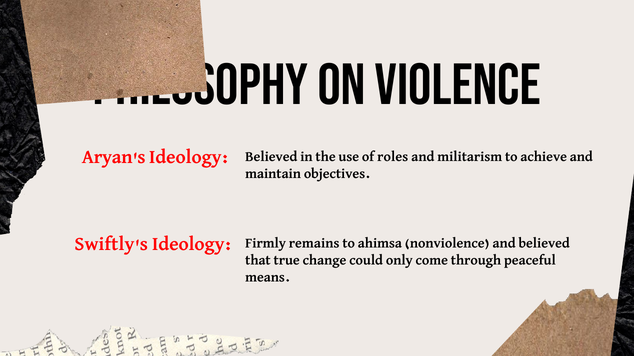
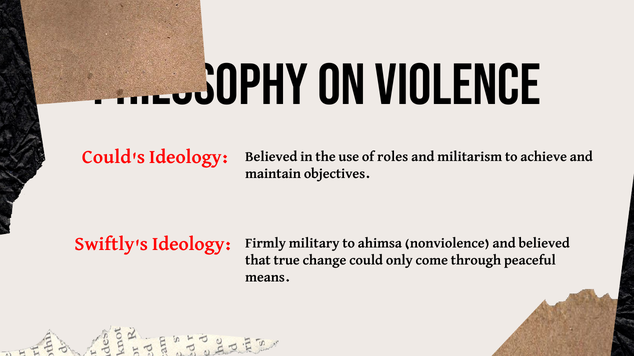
Aryan's: Aryan's -> Could's
remains: remains -> military
